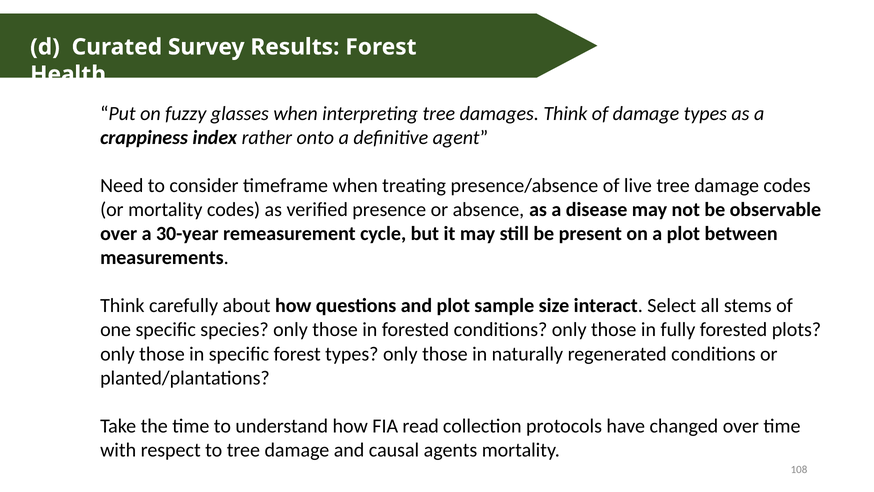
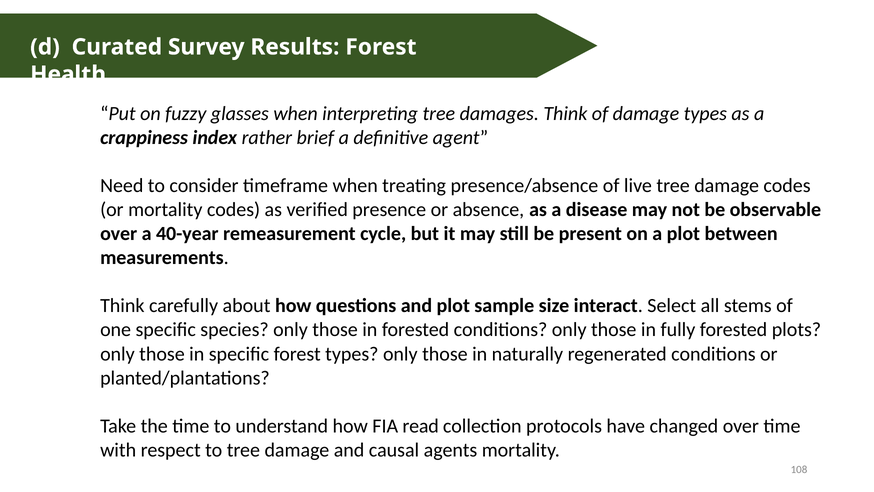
onto: onto -> brief
30-year: 30-year -> 40-year
